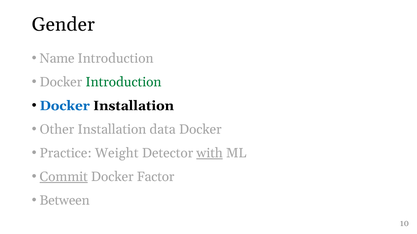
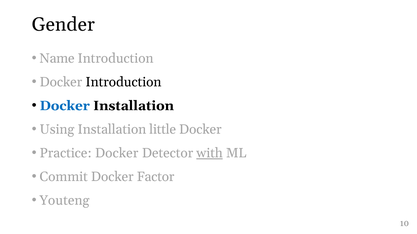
Introduction at (123, 82) colour: green -> black
Other: Other -> Using
data: data -> little
Practice Weight: Weight -> Docker
Commit underline: present -> none
Between: Between -> Youteng
